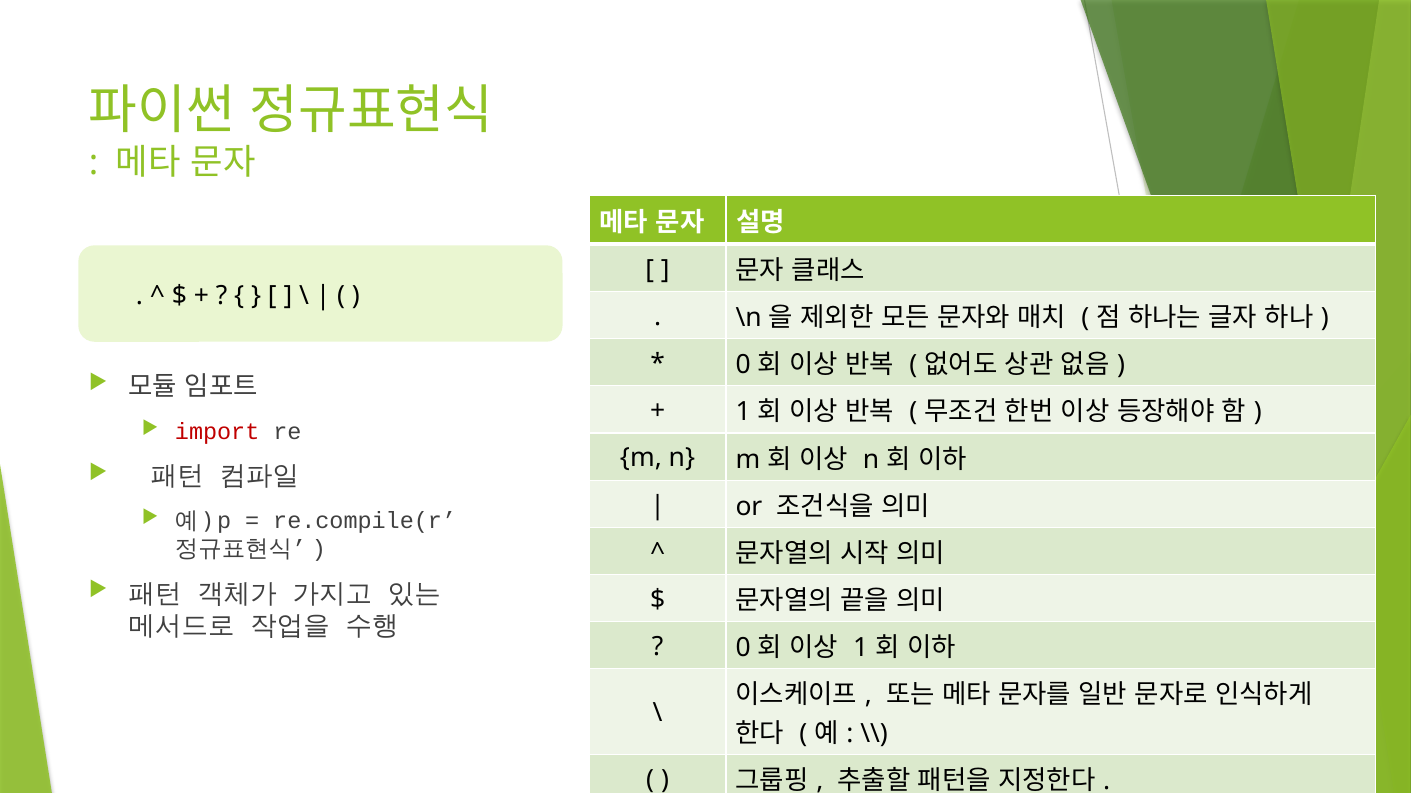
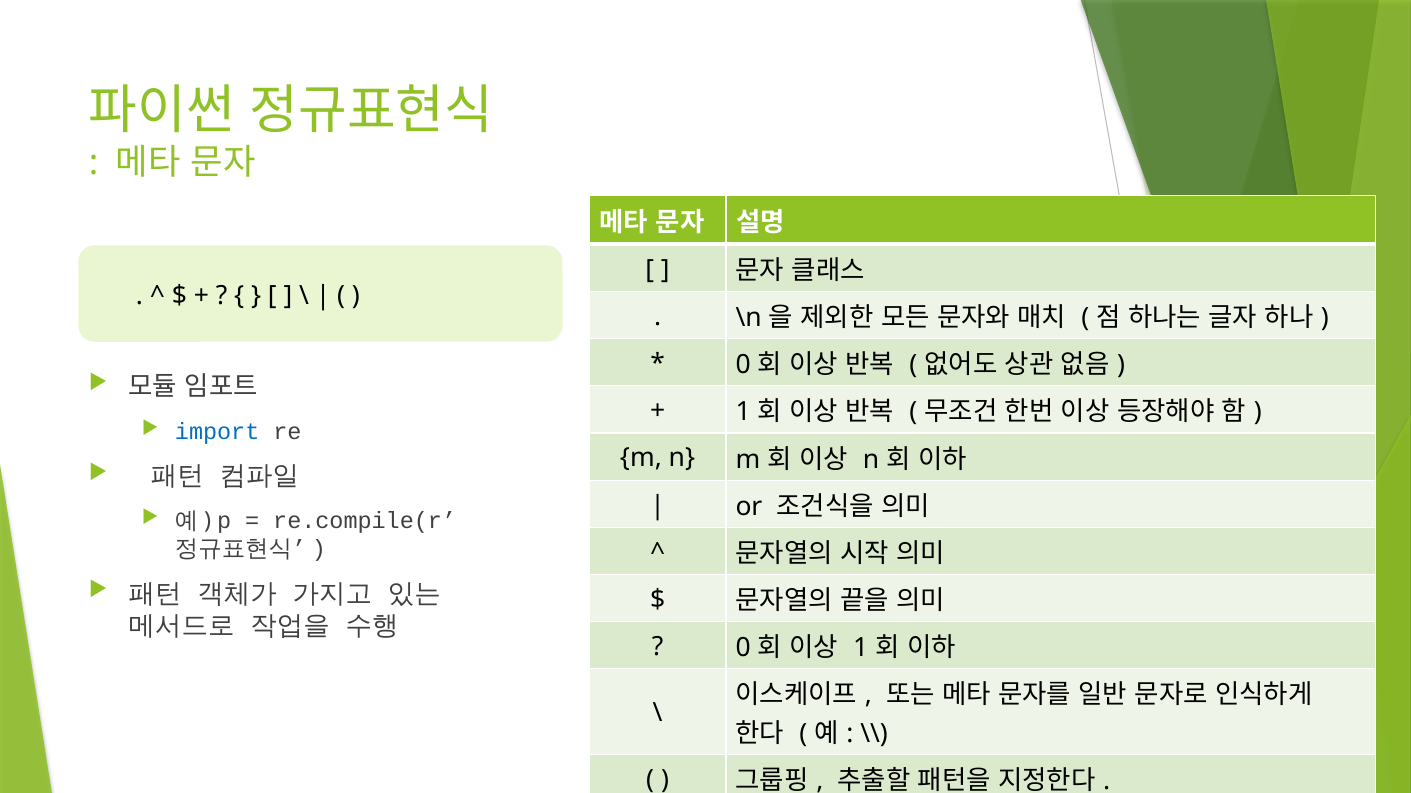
import colour: red -> blue
